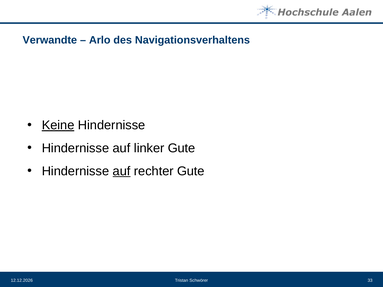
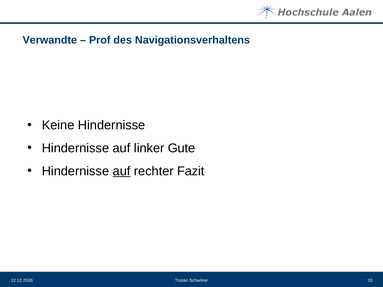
Arlo: Arlo -> Prof
Keine underline: present -> none
rechter Gute: Gute -> Fazit
